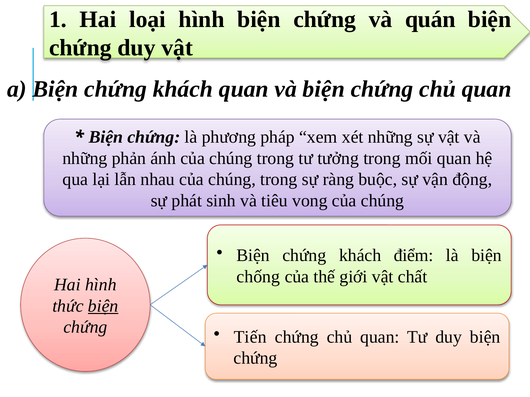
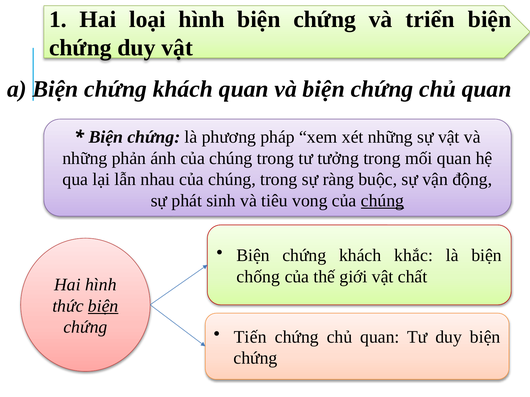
quán: quán -> triển
chúng at (382, 201) underline: none -> present
điểm: điểm -> khắc
